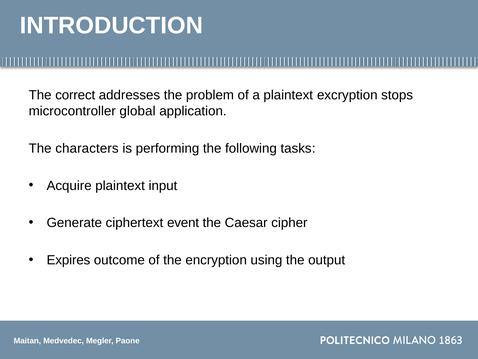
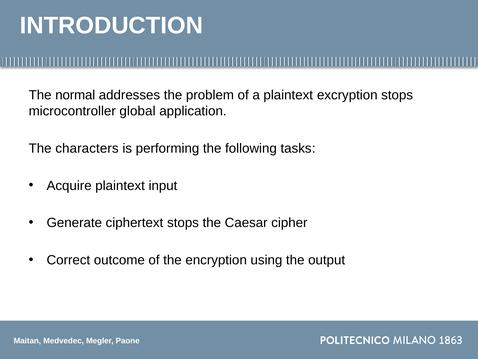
correct: correct -> normal
ciphertext event: event -> stops
Expires: Expires -> Correct
